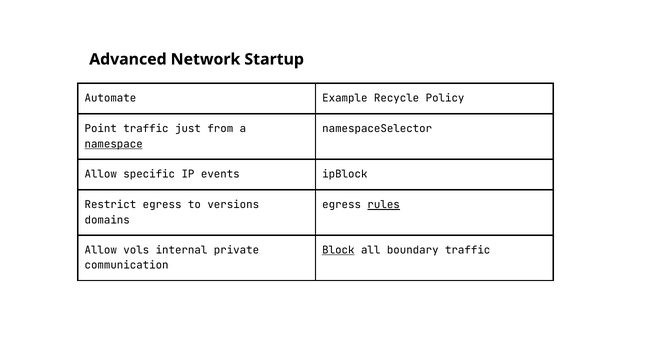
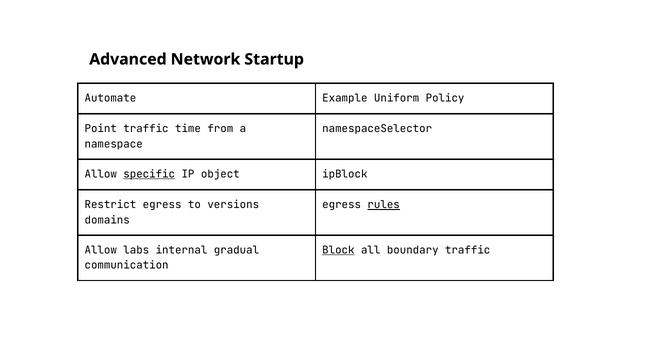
Recycle: Recycle -> Uniform
just: just -> time
namespace underline: present -> none
specific underline: none -> present
events: events -> object
vols: vols -> labs
private: private -> gradual
